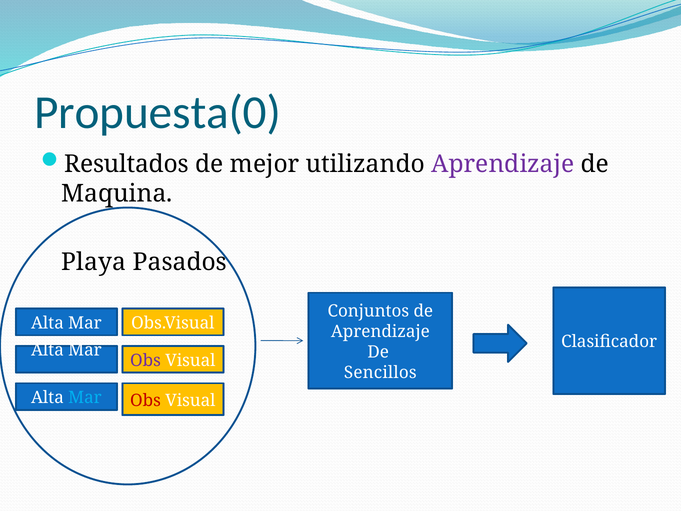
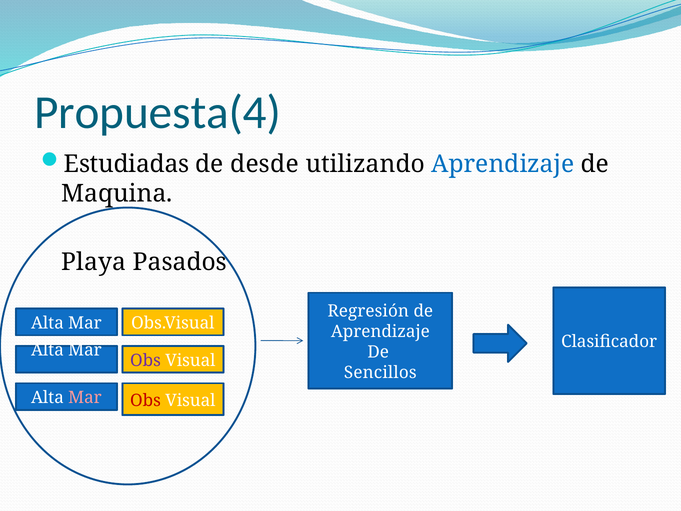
Propuesta(0: Propuesta(0 -> Propuesta(4
Resultados: Resultados -> Estudiadas
mejor: mejor -> desde
Aprendizaje at (503, 164) colour: purple -> blue
Conjuntos: Conjuntos -> Regresión
Mar at (85, 398) colour: light blue -> pink
